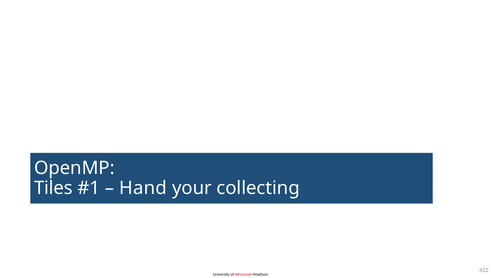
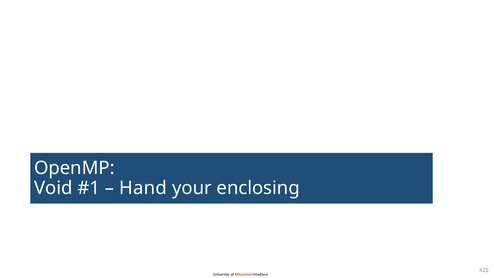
Tiles: Tiles -> Void
collecting: collecting -> enclosing
